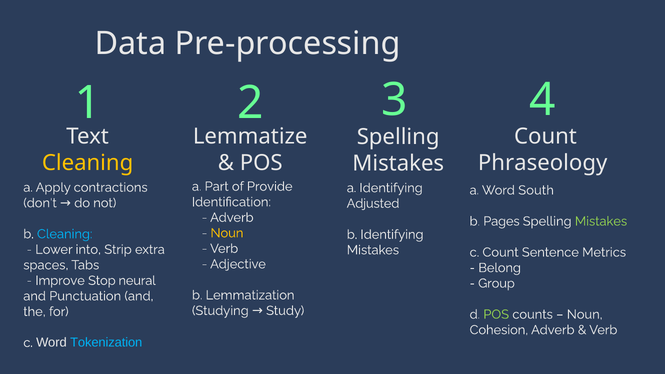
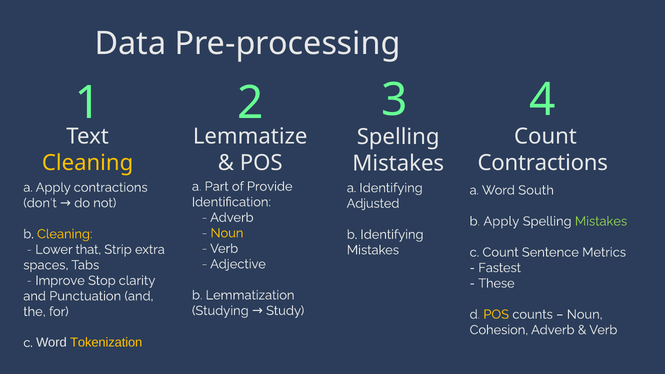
Phraseology at (543, 163): Phraseology -> Contractions
b Pages: Pages -> Apply
Cleaning at (65, 234) colour: light blue -> yellow
into: into -> that
Belong: Belong -> Fastest
neural: neural -> clarity
Group: Group -> These
POS at (496, 314) colour: light green -> yellow
Tokenization colour: light blue -> yellow
